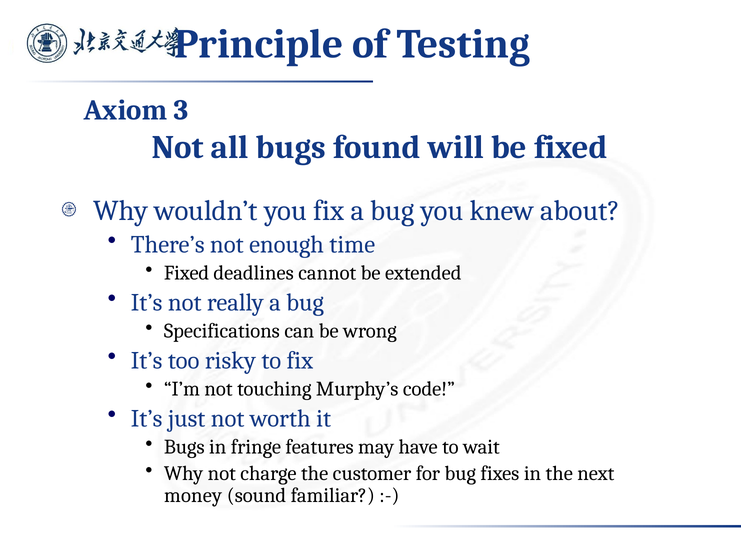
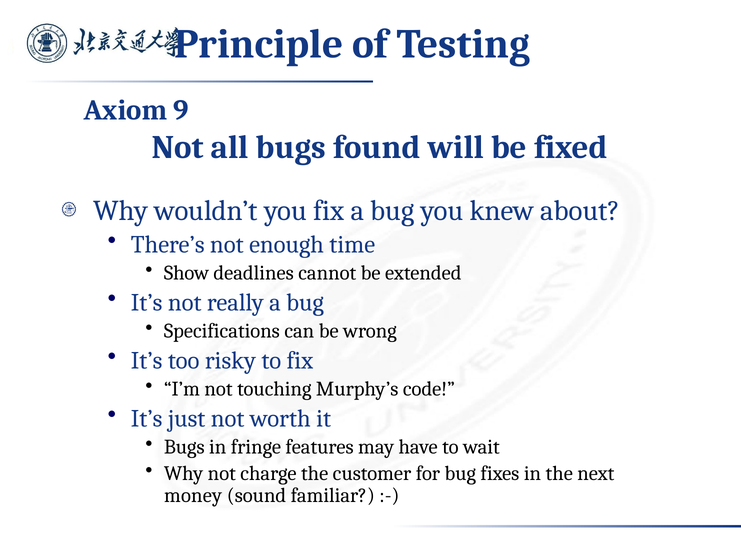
3: 3 -> 9
Fixed at (187, 273): Fixed -> Show
